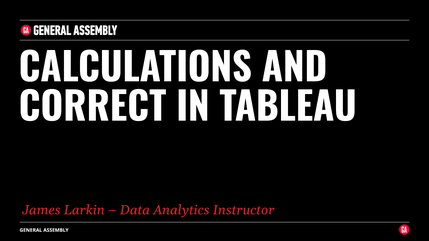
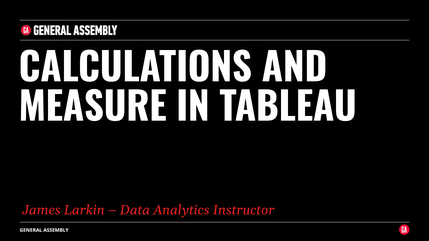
CORRECT: CORRECT -> MEASURE
